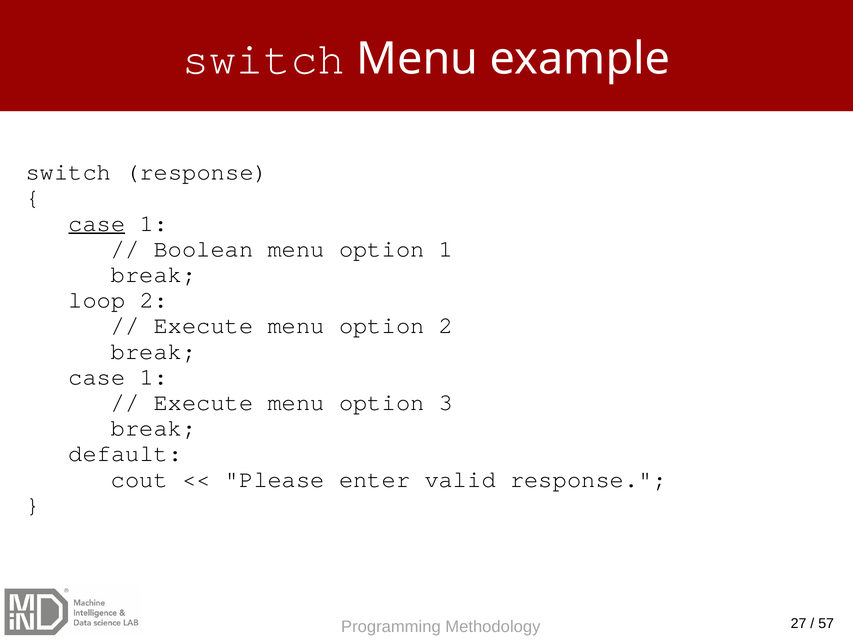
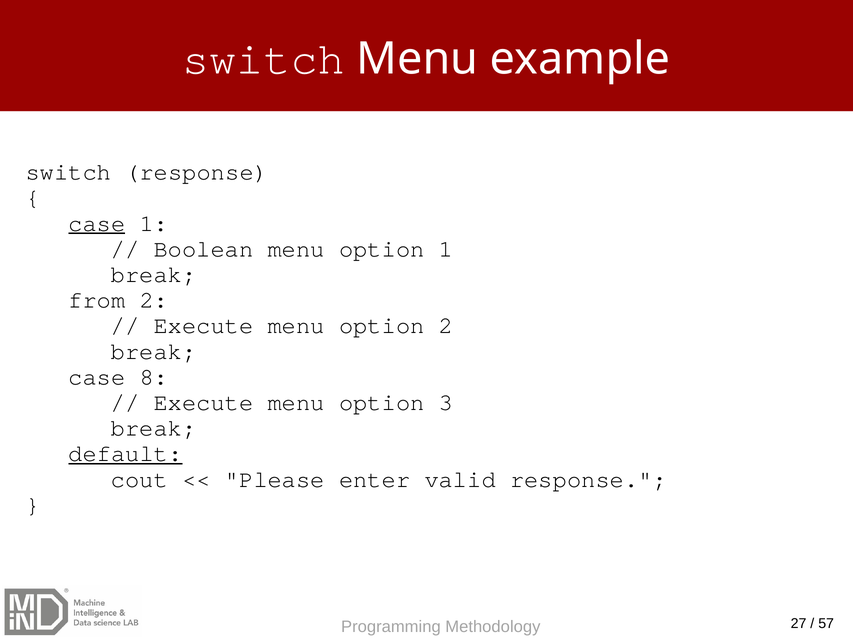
loop: loop -> from
1 at (154, 377): 1 -> 8
default underline: none -> present
